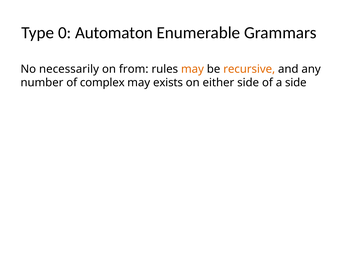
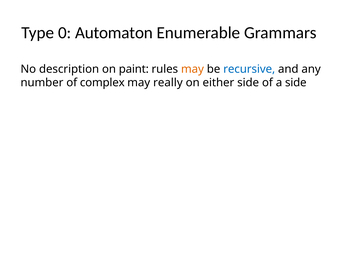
necessarily: necessarily -> description
from: from -> paint
recursive colour: orange -> blue
exists: exists -> really
